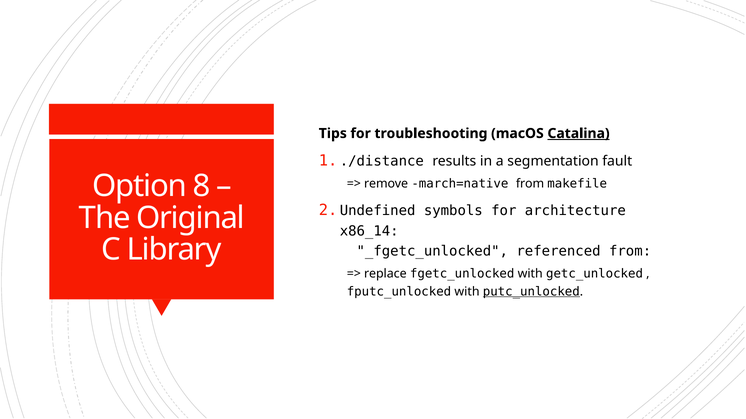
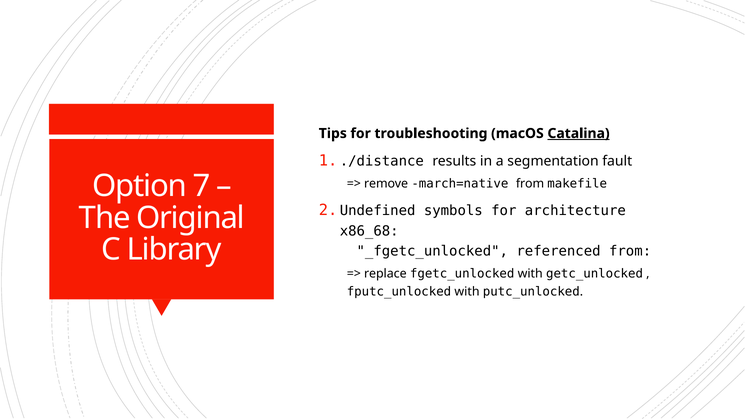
8: 8 -> 7
x86_14: x86_14 -> x86_68
putc_unlocked underline: present -> none
